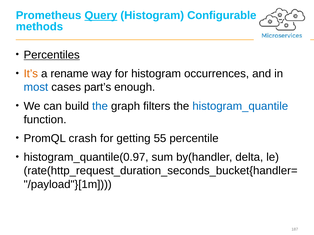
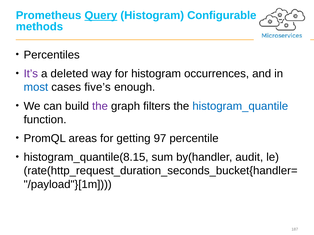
Percentiles underline: present -> none
It’s colour: orange -> purple
rename: rename -> deleted
part’s: part’s -> five’s
the at (100, 106) colour: blue -> purple
crash: crash -> areas
55: 55 -> 97
histogram_quantile(0.97: histogram_quantile(0.97 -> histogram_quantile(8.15
delta: delta -> audit
